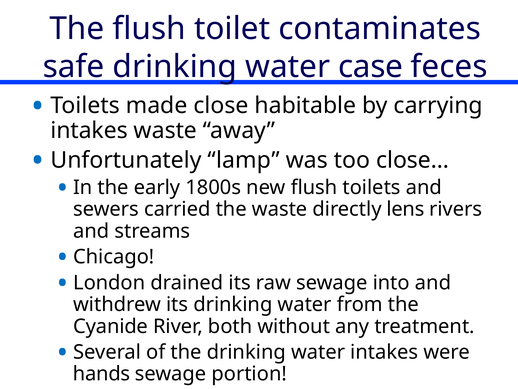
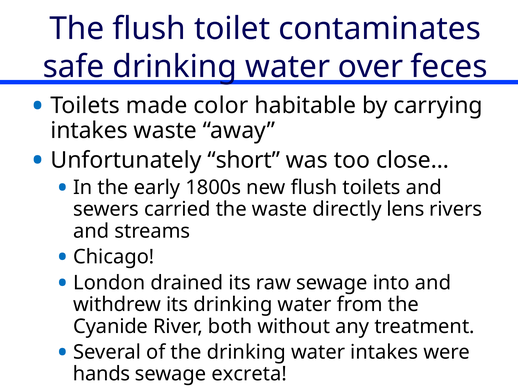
case: case -> over
close: close -> color
lamp: lamp -> short
portion: portion -> excreta
